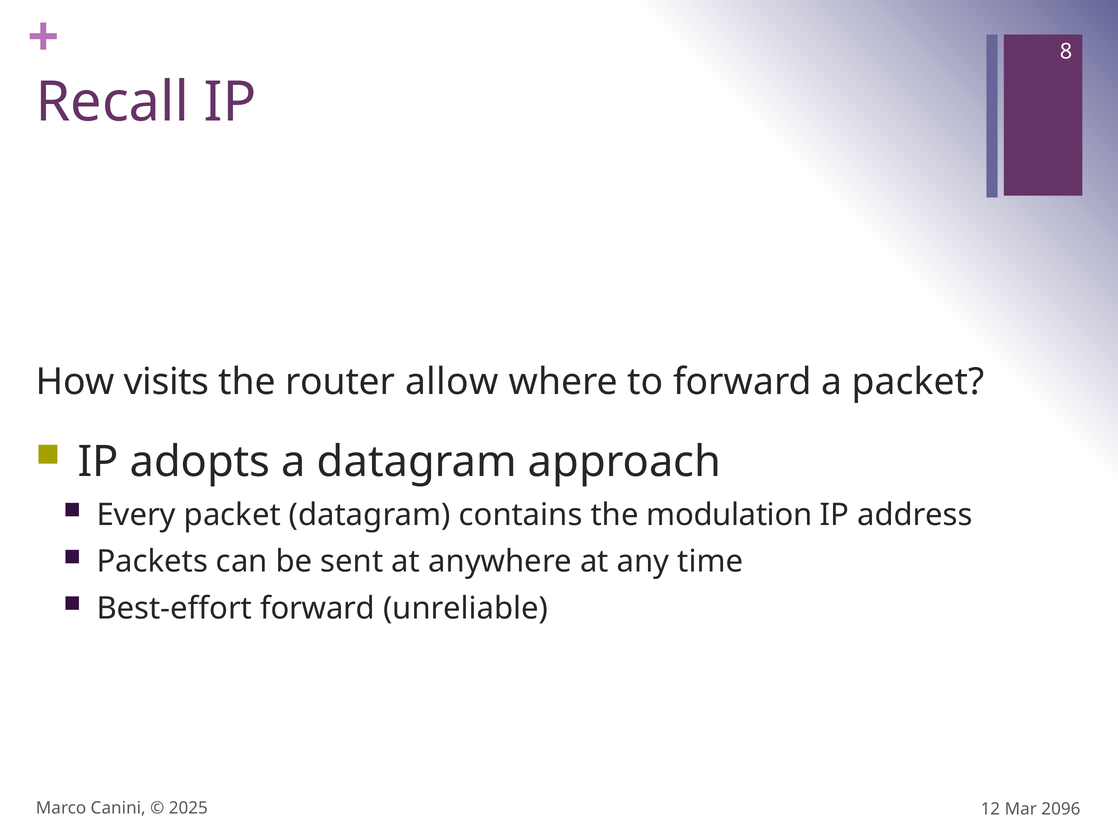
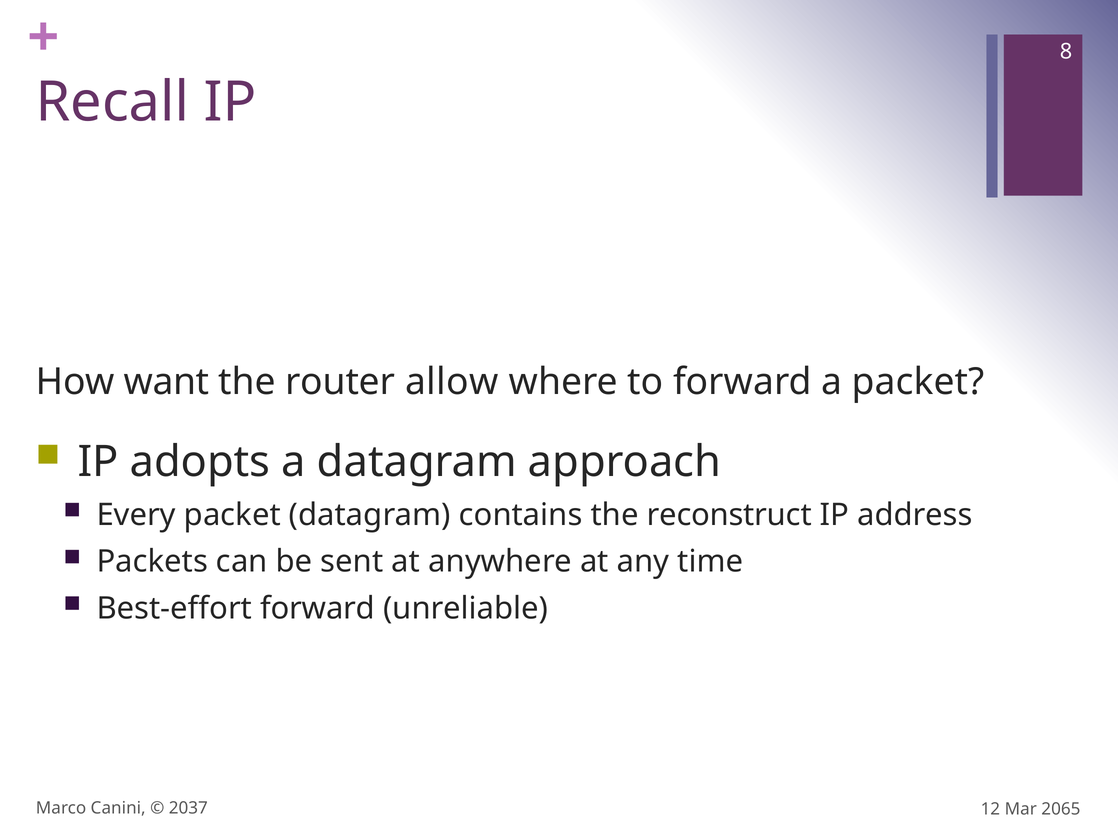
visits: visits -> want
modulation: modulation -> reconstruct
2025: 2025 -> 2037
2096: 2096 -> 2065
